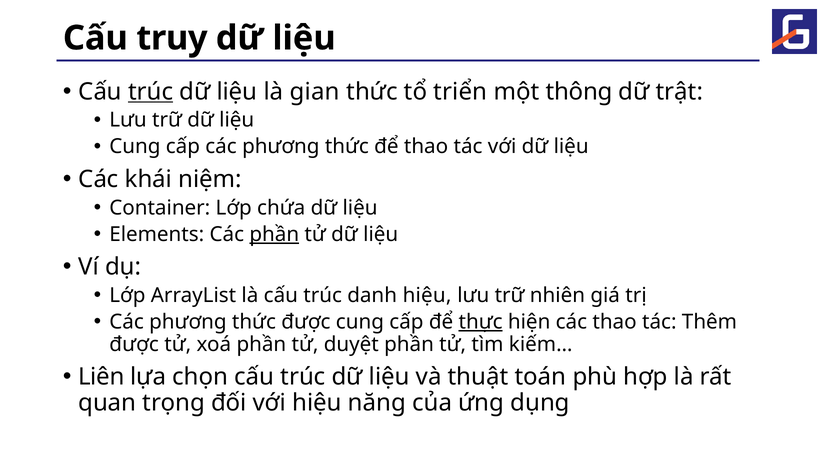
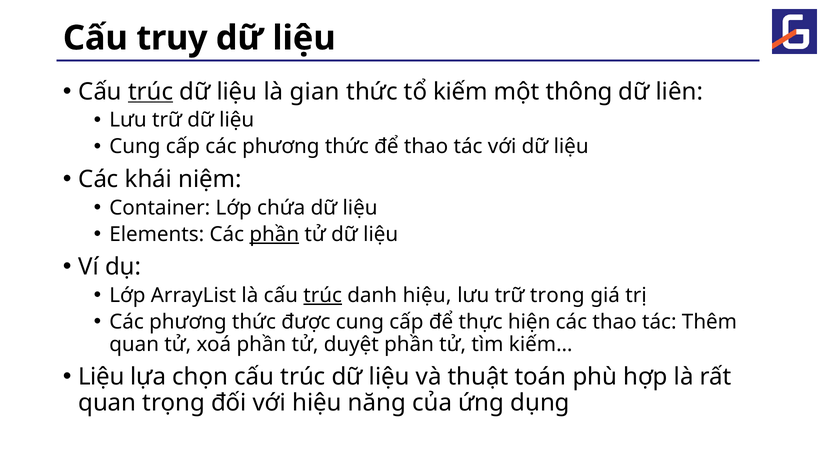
triển: triển -> kiếm
trật: trật -> liên
trúc at (323, 295) underline: none -> present
nhiên: nhiên -> trọng
thực underline: present -> none
được at (134, 344): được -> quan
Liên at (101, 377): Liên -> Liệu
